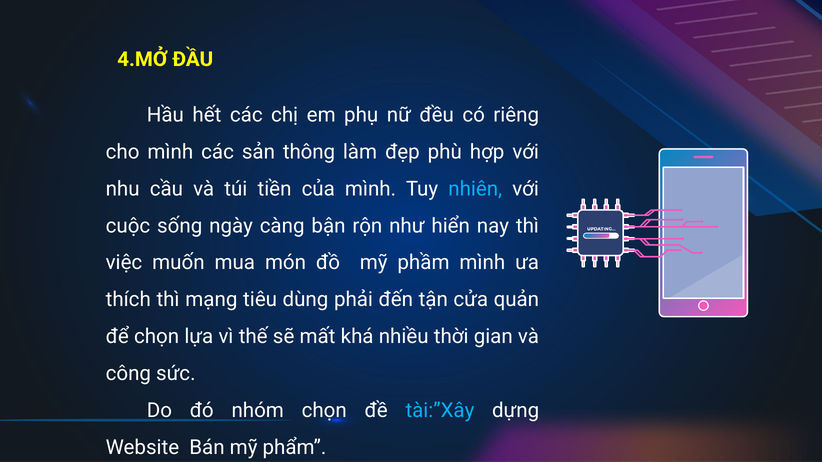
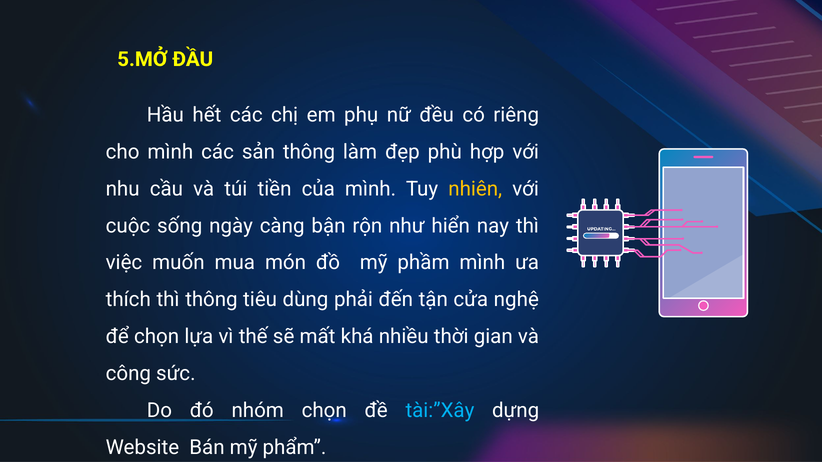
4.MỞ: 4.MỞ -> 5.MỞ
nhiên colour: light blue -> yellow
thì mạng: mạng -> thông
quản: quản -> nghệ
